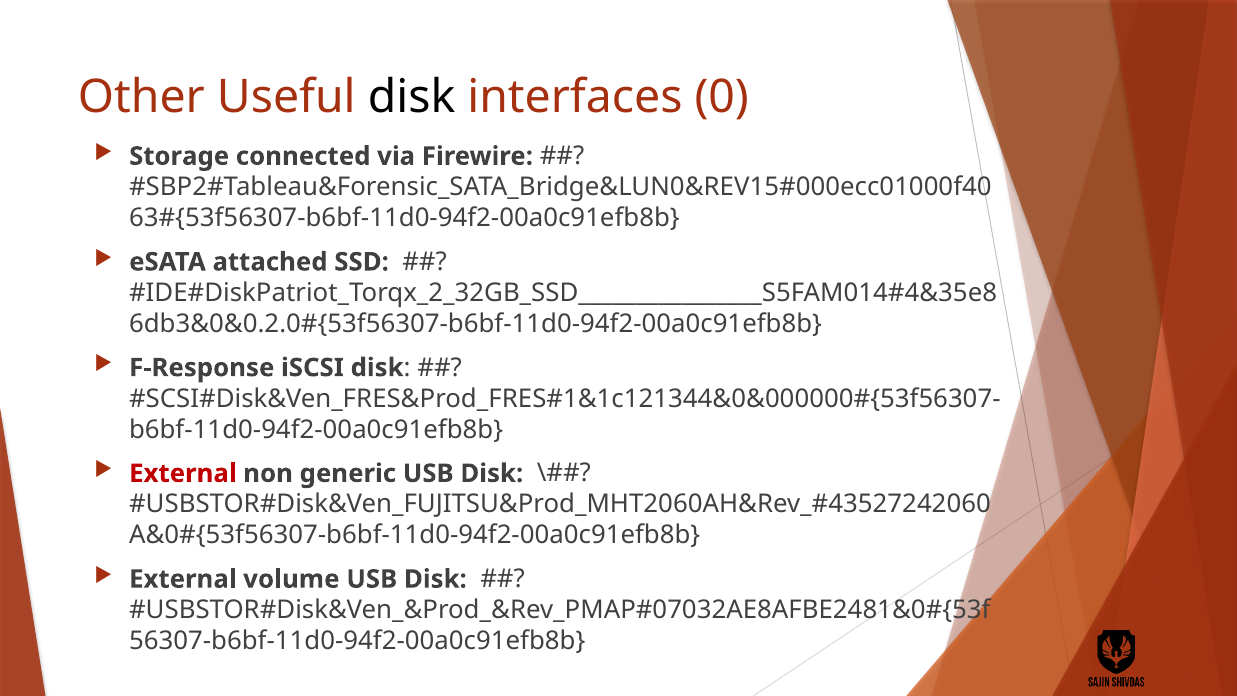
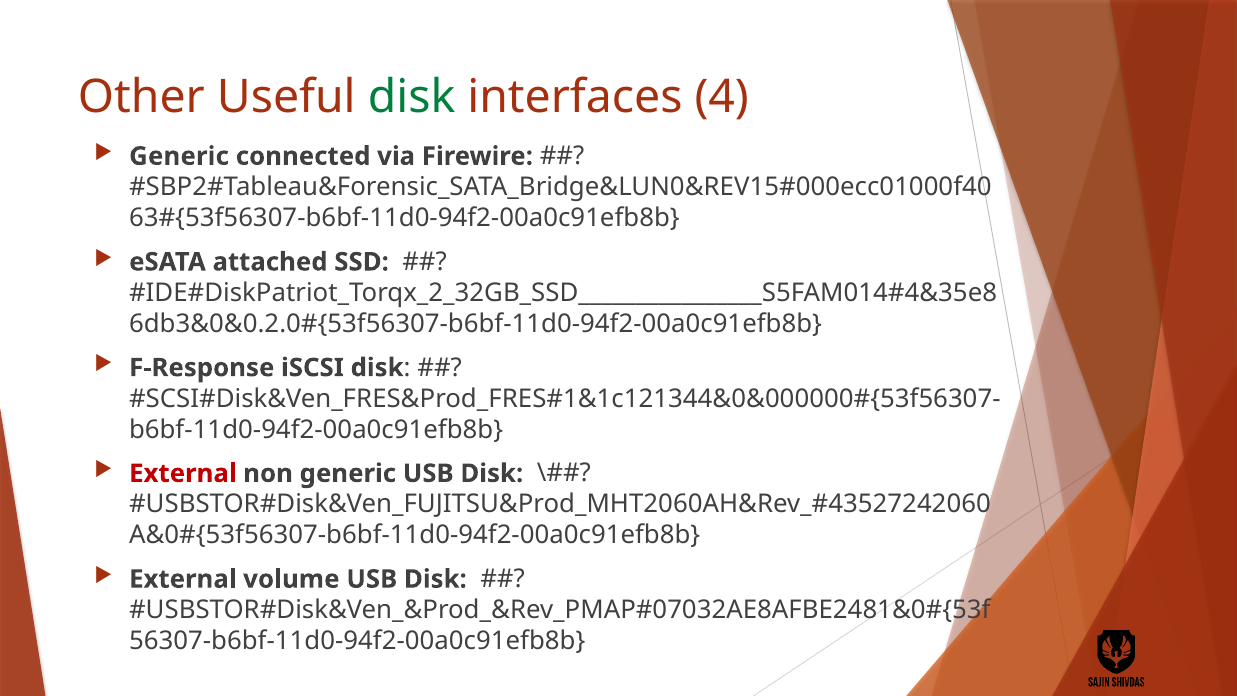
disk at (412, 98) colour: black -> green
0: 0 -> 4
Storage at (179, 156): Storage -> Generic
